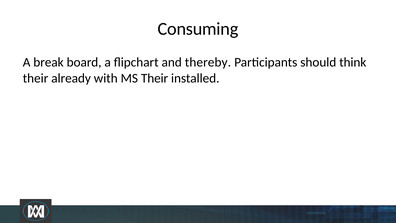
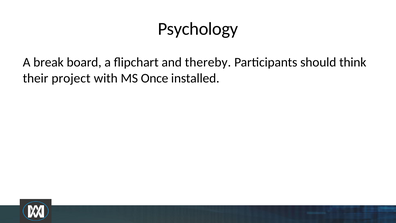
Consuming: Consuming -> Psychology
already: already -> project
MS Their: Their -> Once
